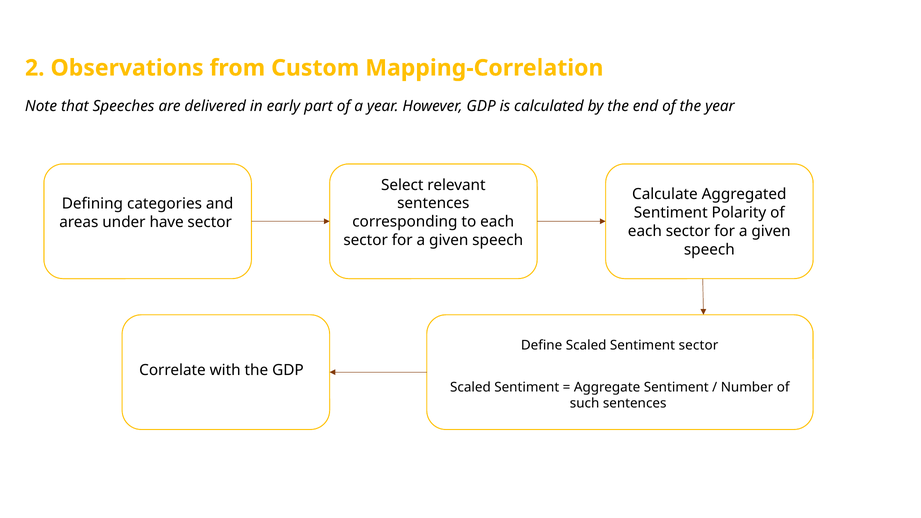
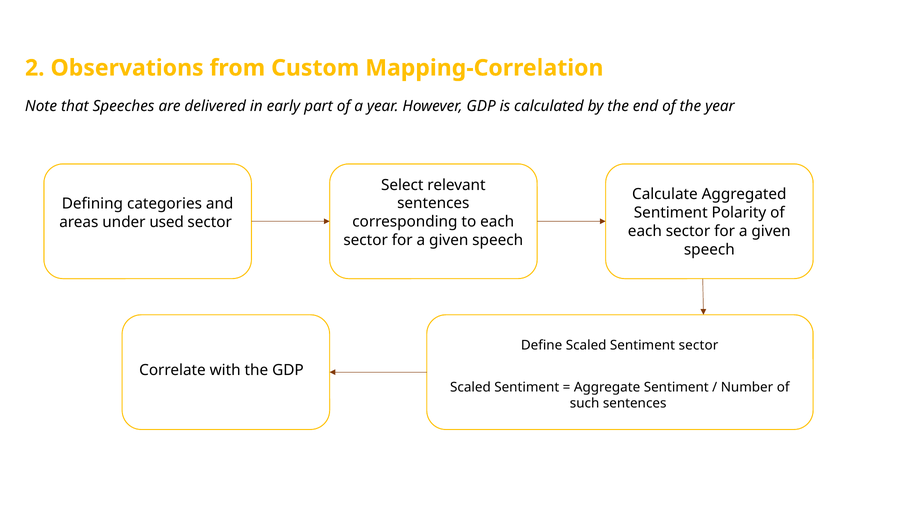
have: have -> used
